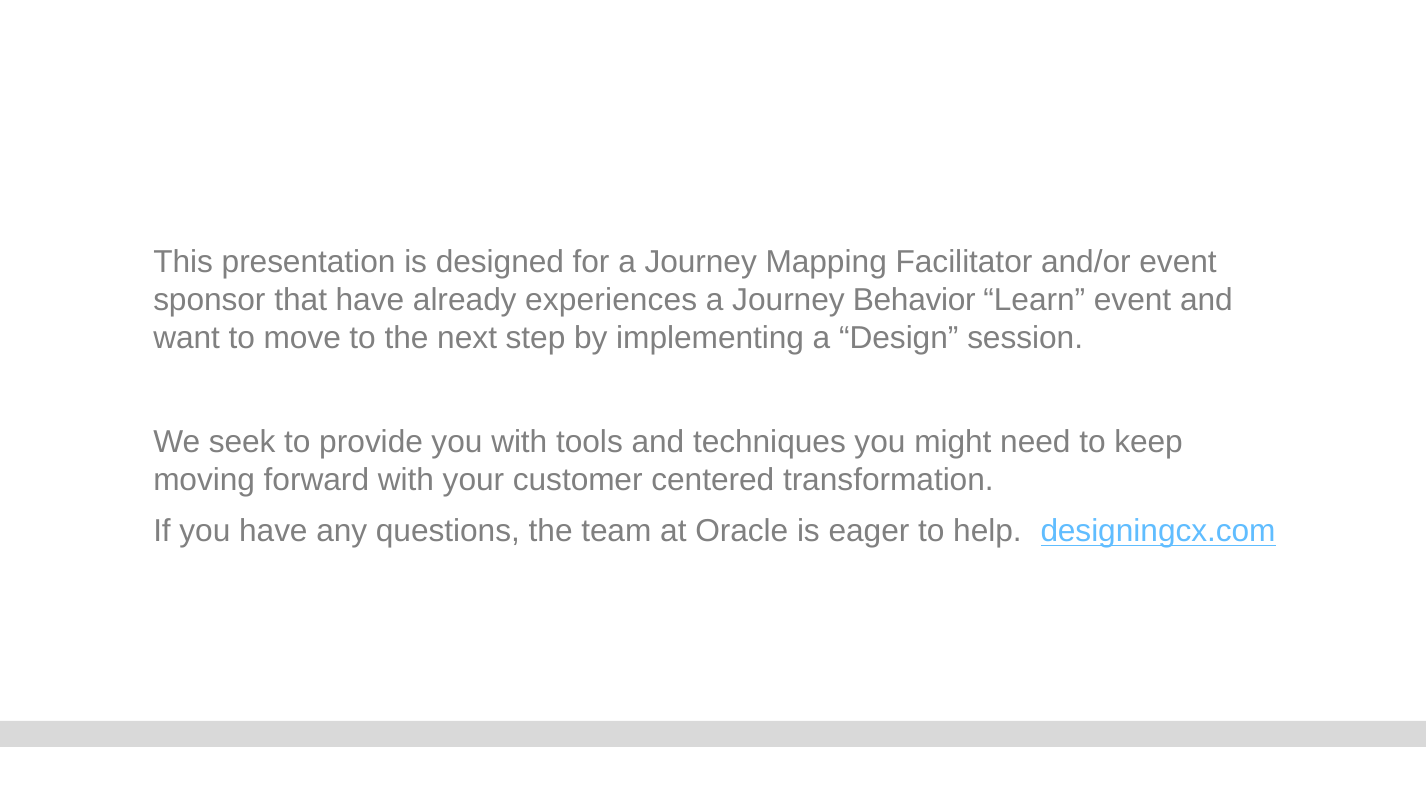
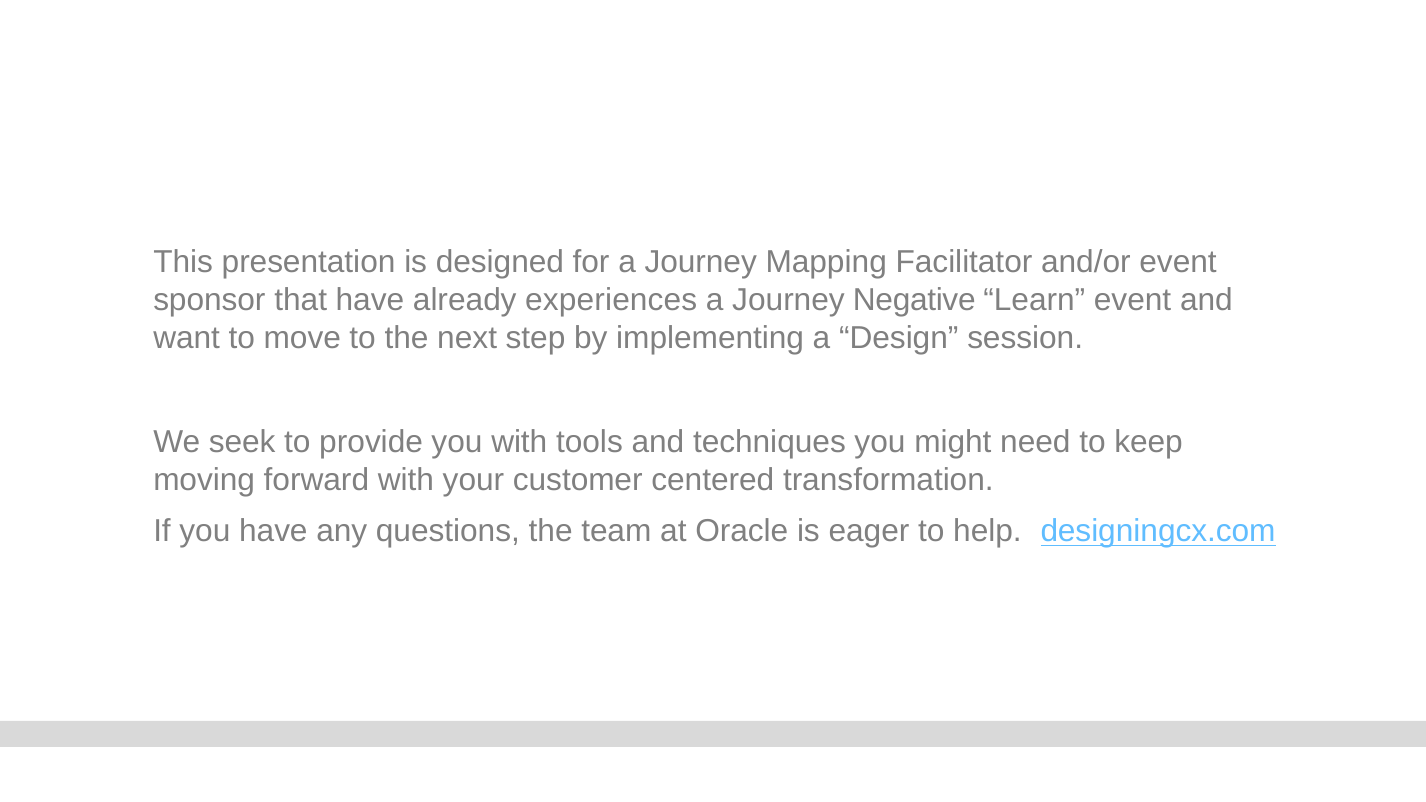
Behavior: Behavior -> Negative
